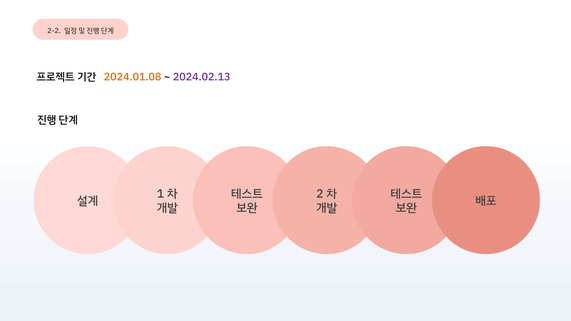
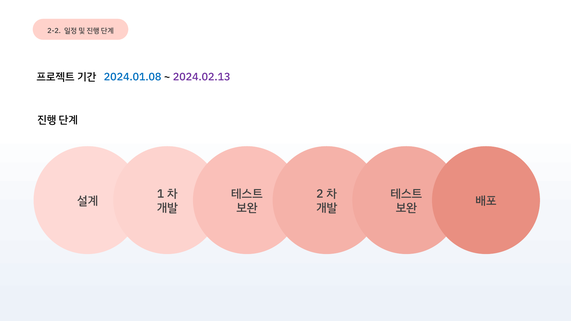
2024.01.08 colour: orange -> blue
